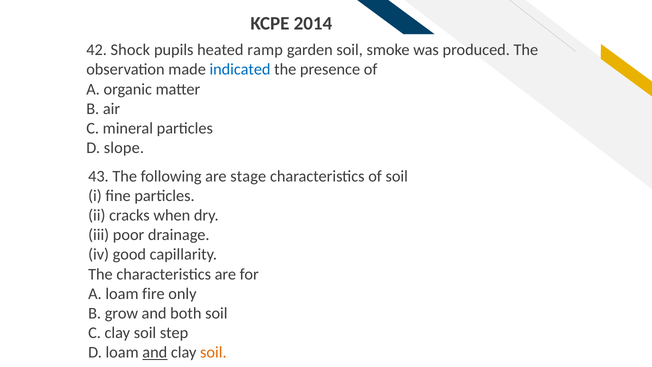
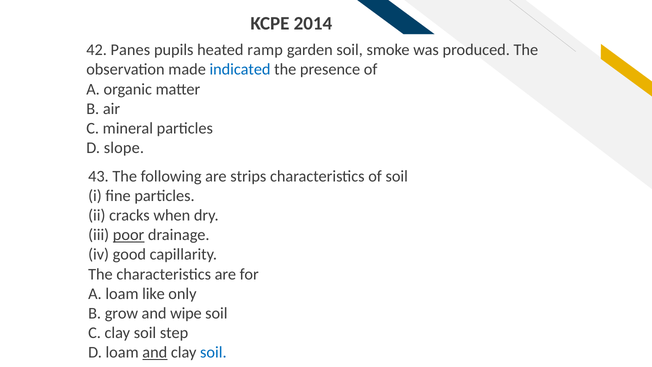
Shock: Shock -> Panes
stage: stage -> strips
poor underline: none -> present
fire: fire -> like
both: both -> wipe
soil at (213, 352) colour: orange -> blue
